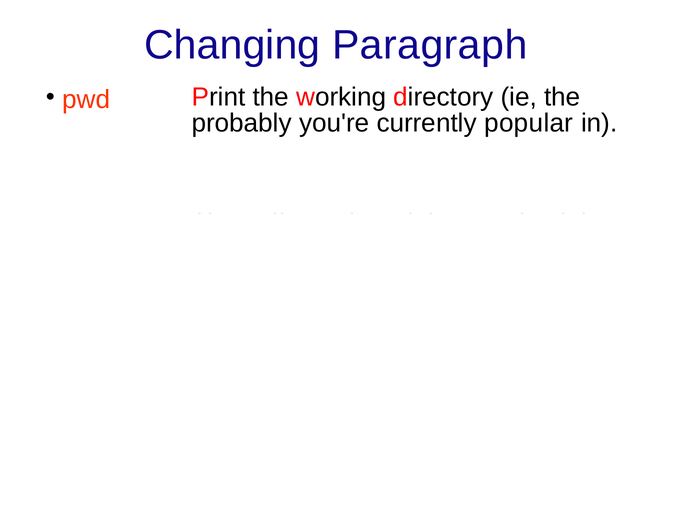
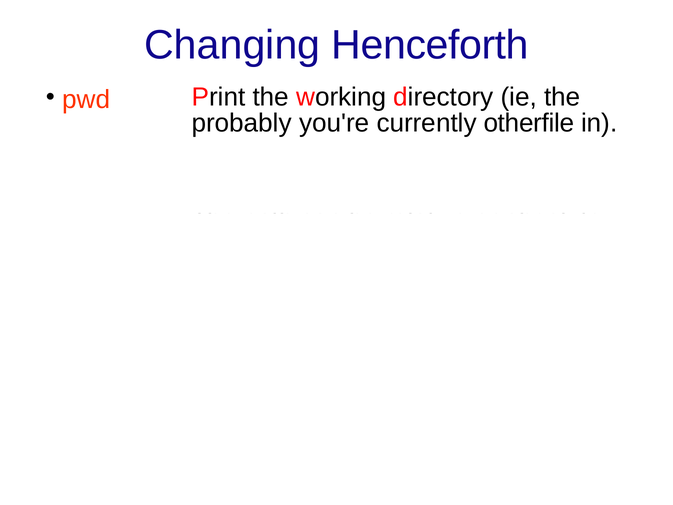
Paragraph: Paragraph -> Henceforth
popular: popular -> otherfile
